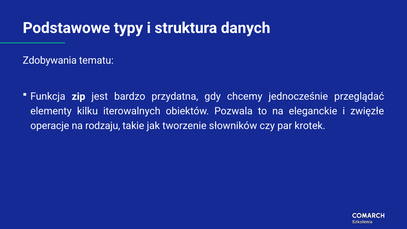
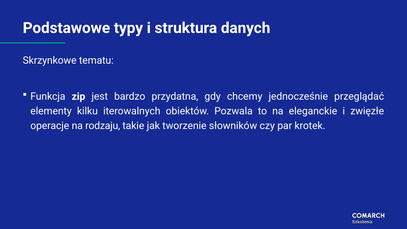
Zdobywania: Zdobywania -> Skrzynkowe
